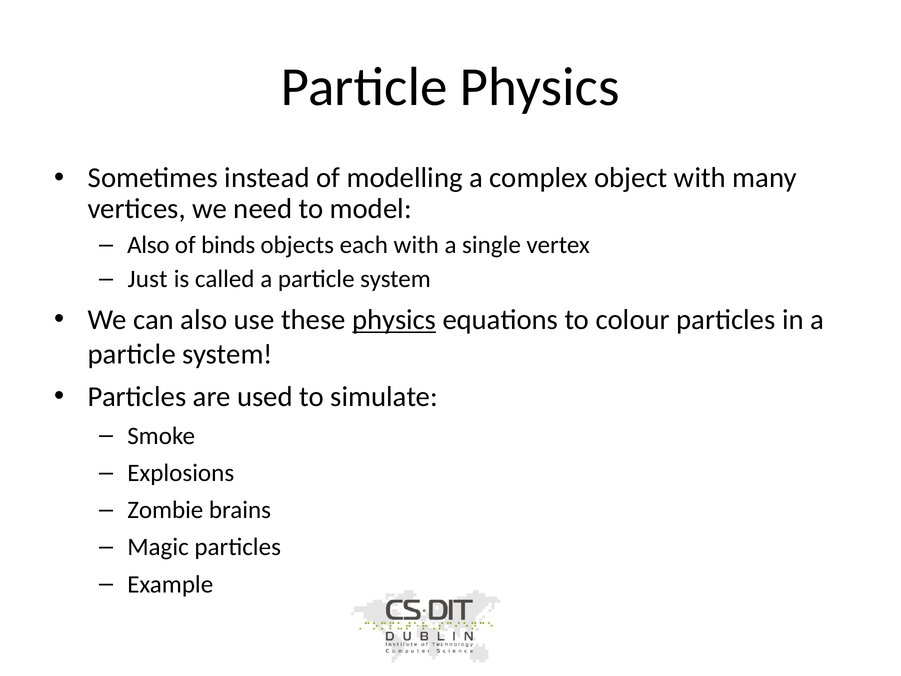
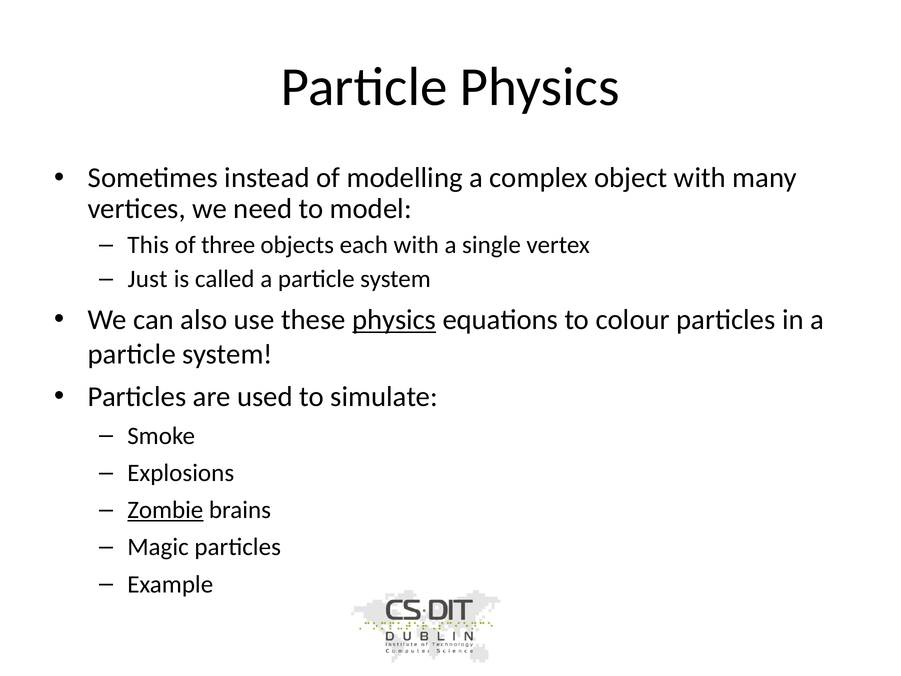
Also at (148, 245): Also -> This
binds: binds -> three
Zombie underline: none -> present
